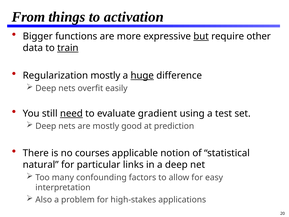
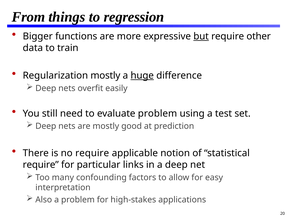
activation: activation -> regression
train underline: present -> none
need underline: present -> none
evaluate gradient: gradient -> problem
no courses: courses -> require
natural at (41, 165): natural -> require
